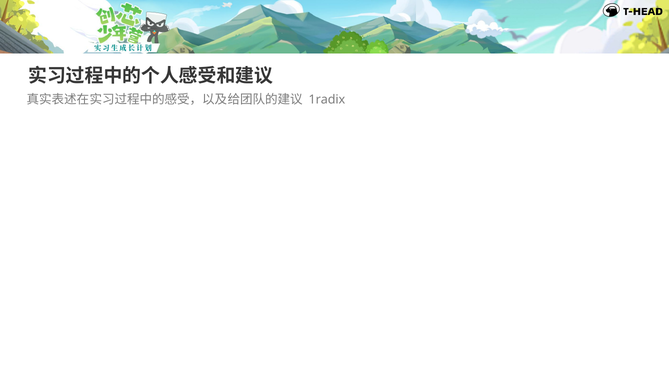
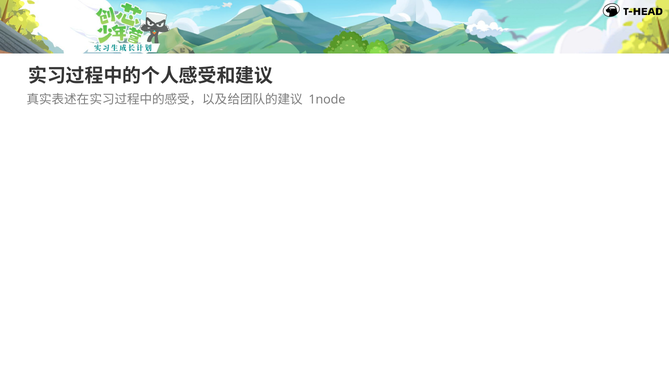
1radix: 1radix -> 1node
